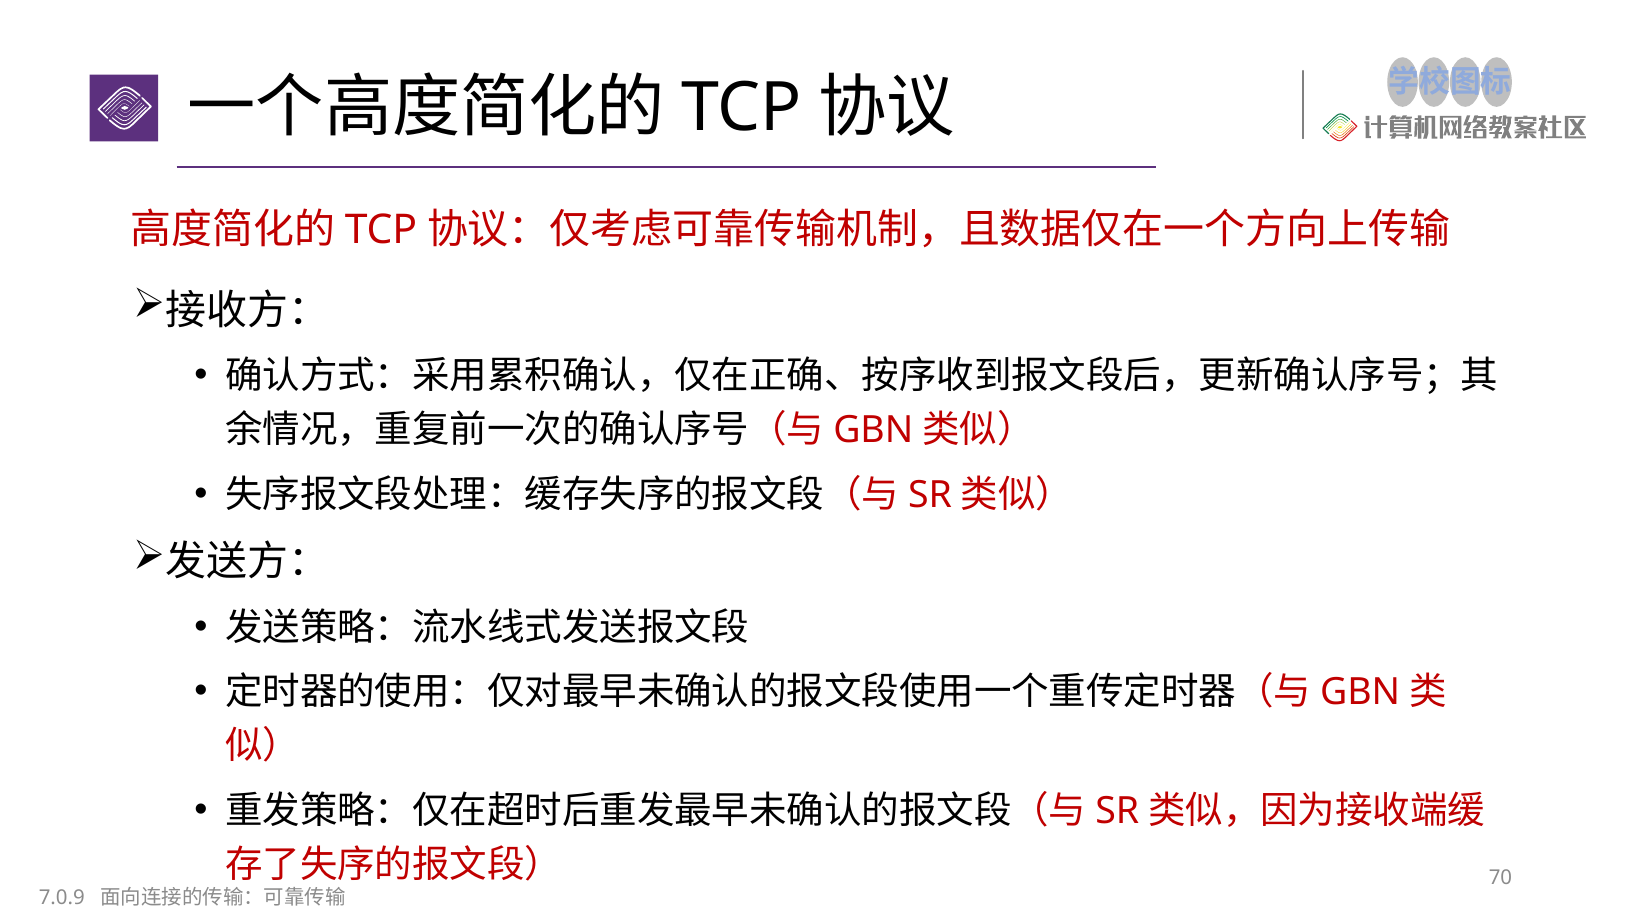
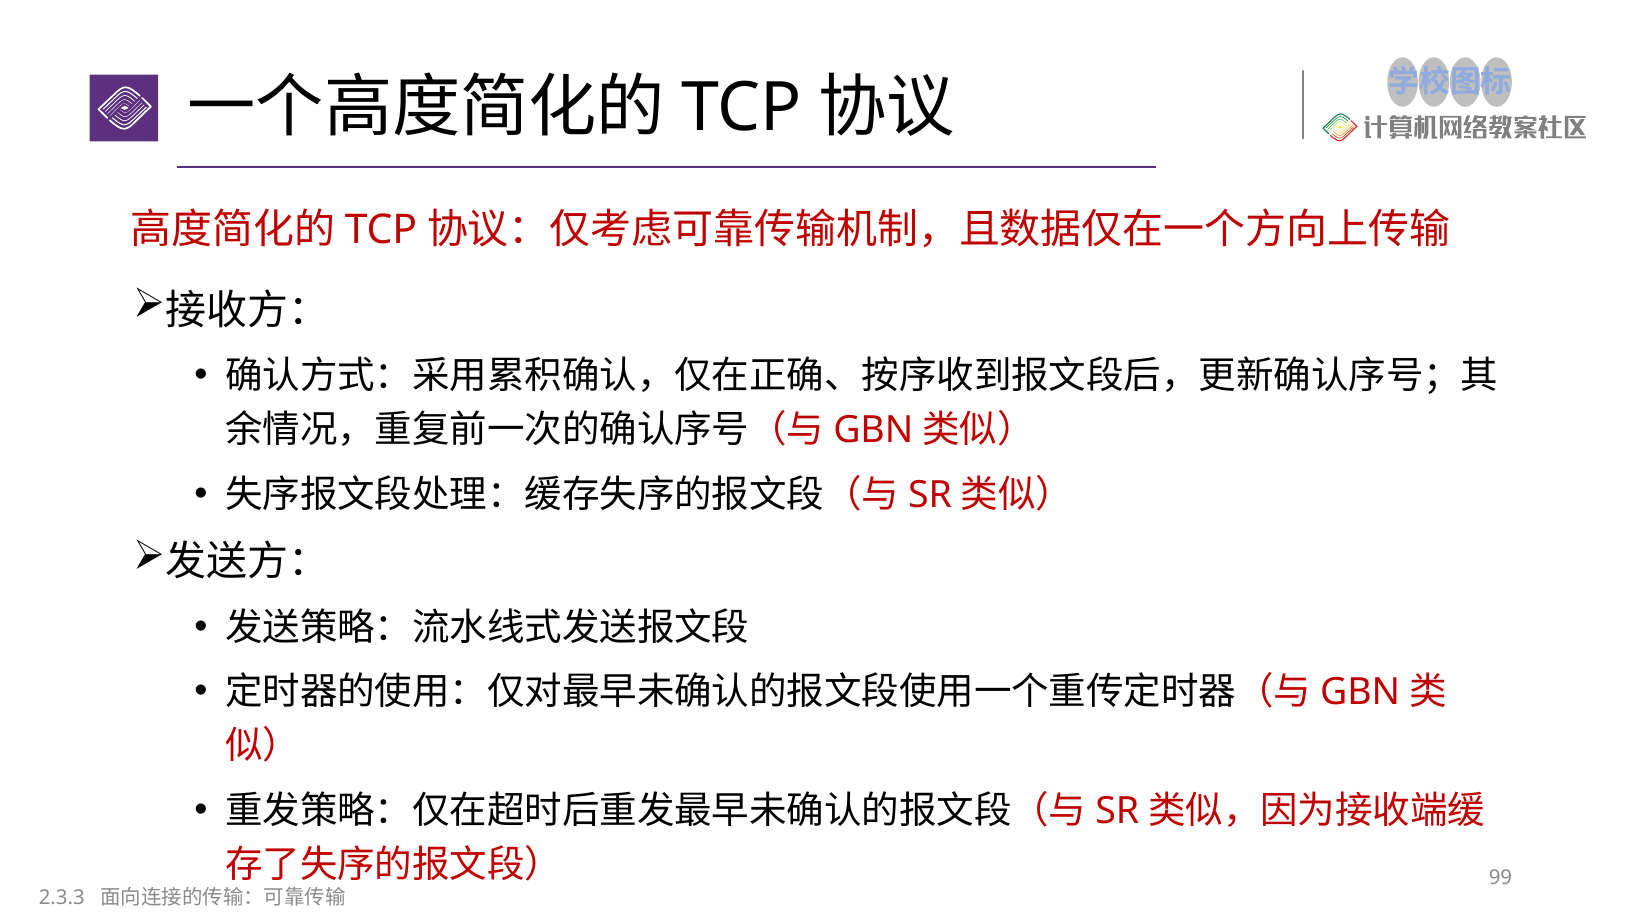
70: 70 -> 99
7.0.9: 7.0.9 -> 2.3.3
